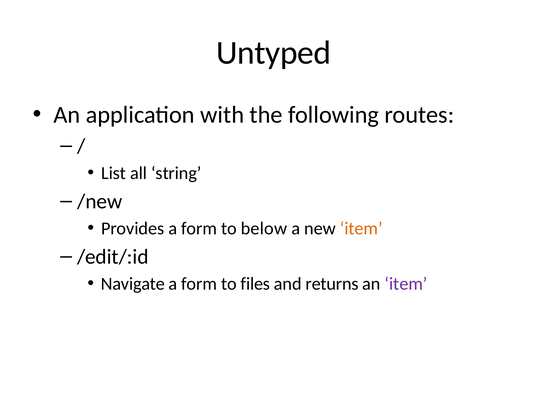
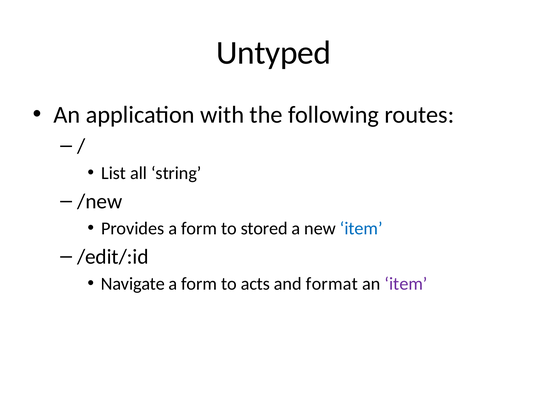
below: below -> stored
item at (361, 229) colour: orange -> blue
files: files -> acts
returns: returns -> format
